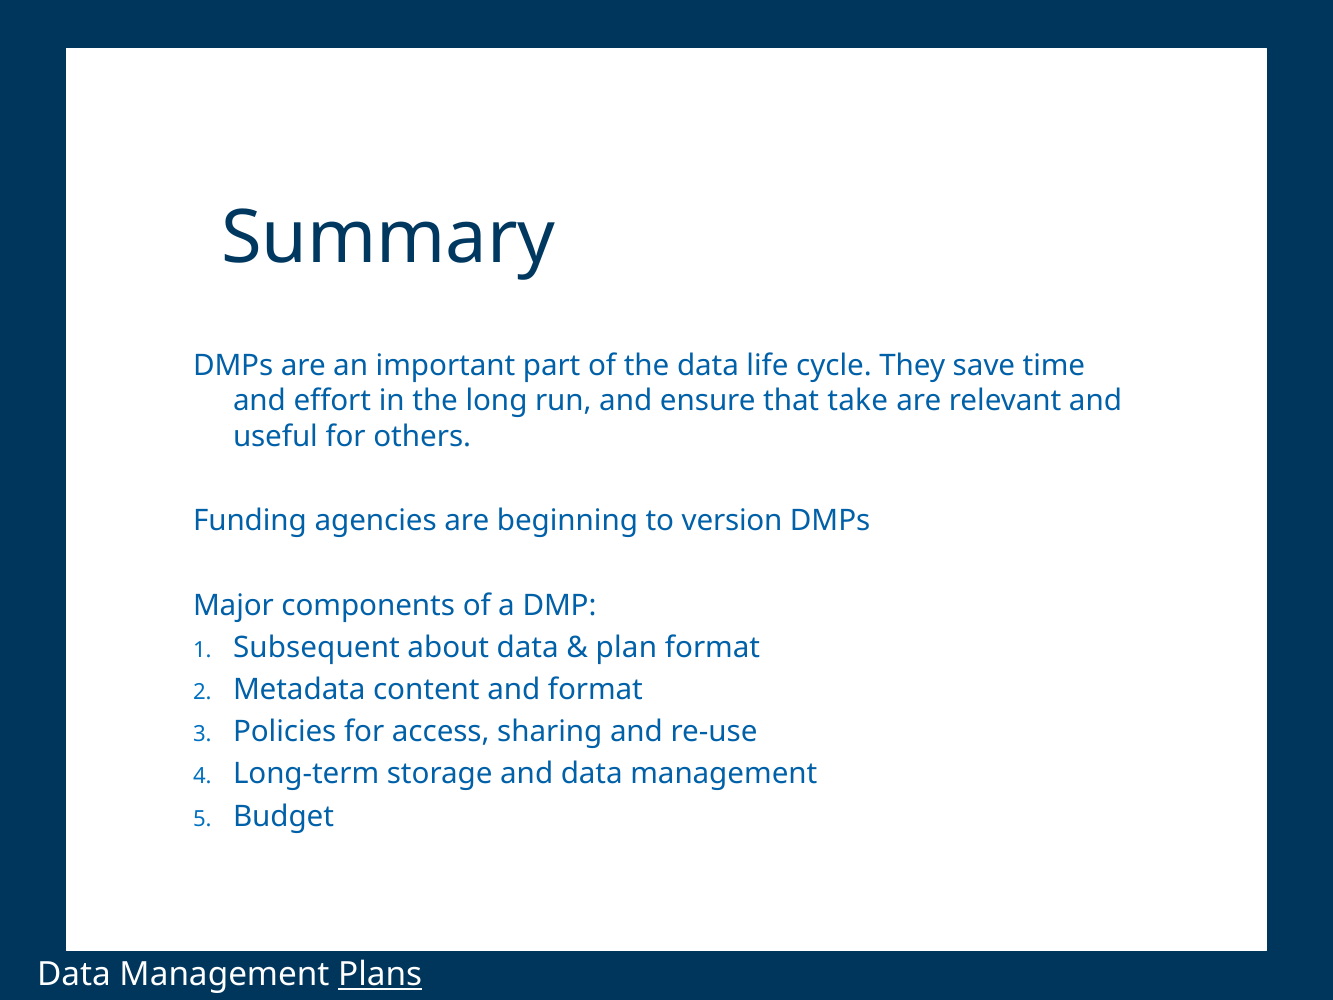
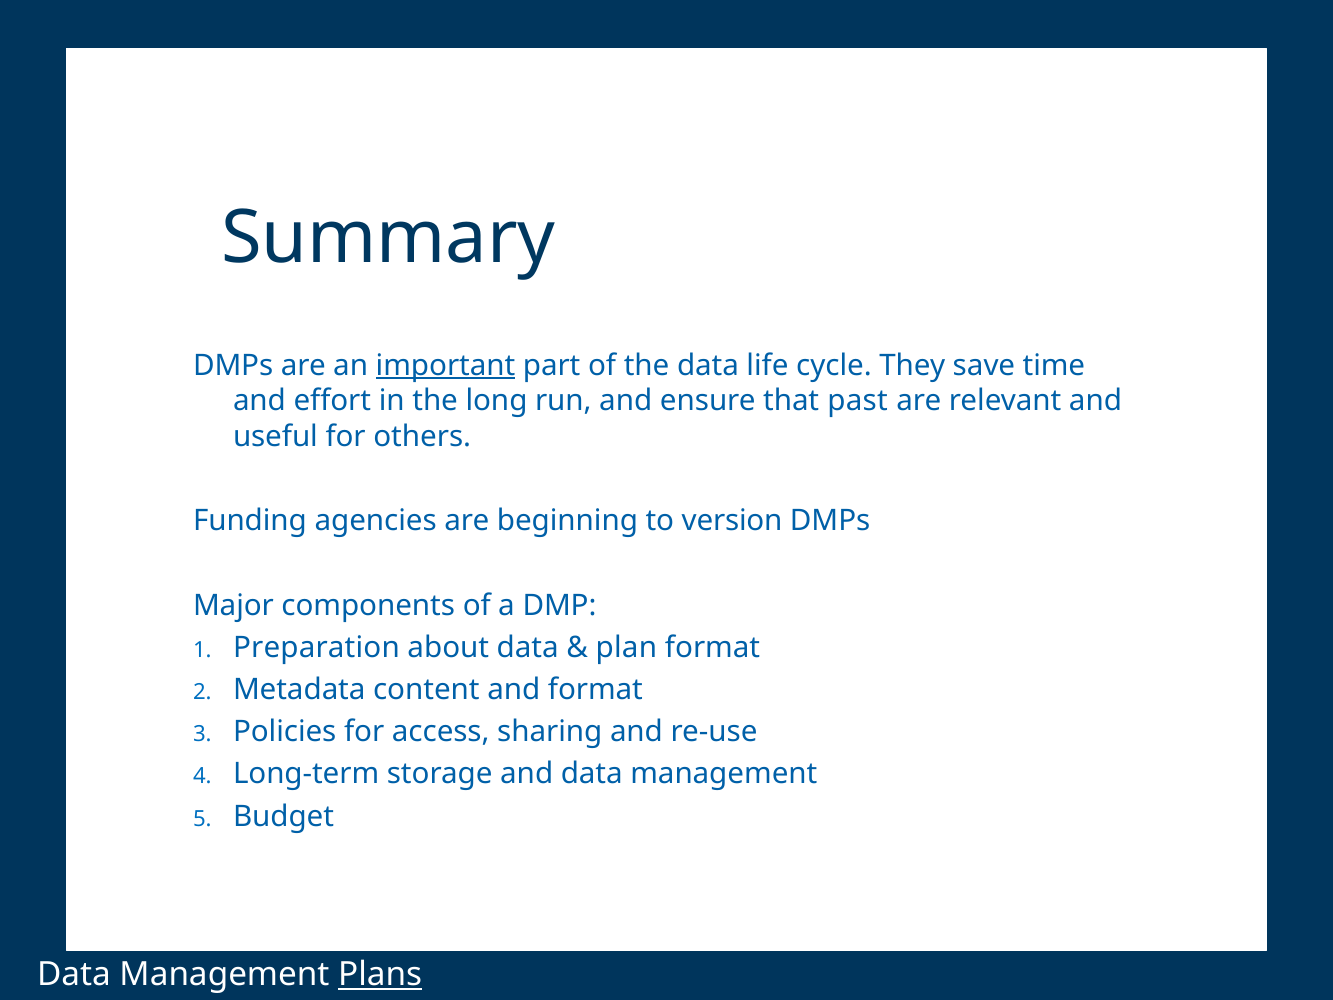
important underline: none -> present
take: take -> past
Subsequent: Subsequent -> Preparation
